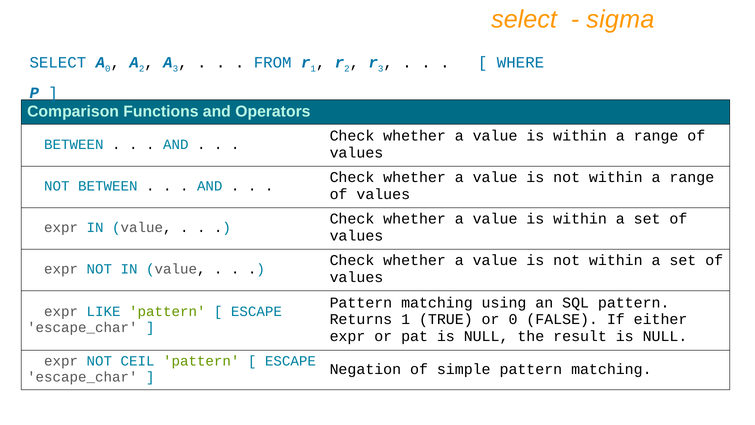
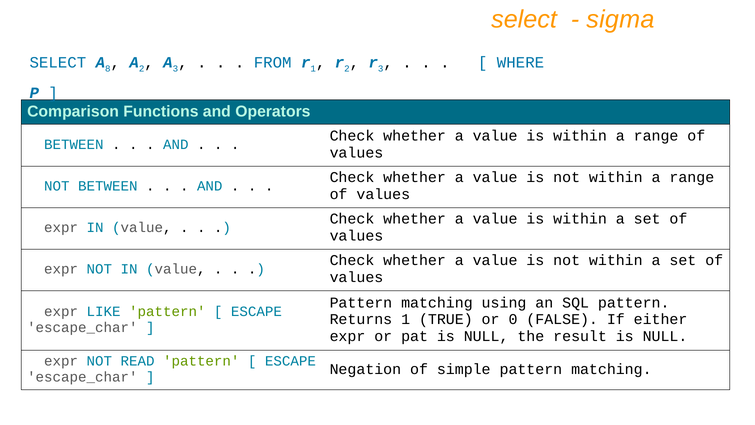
A 0: 0 -> 8
CEIL: CEIL -> READ
